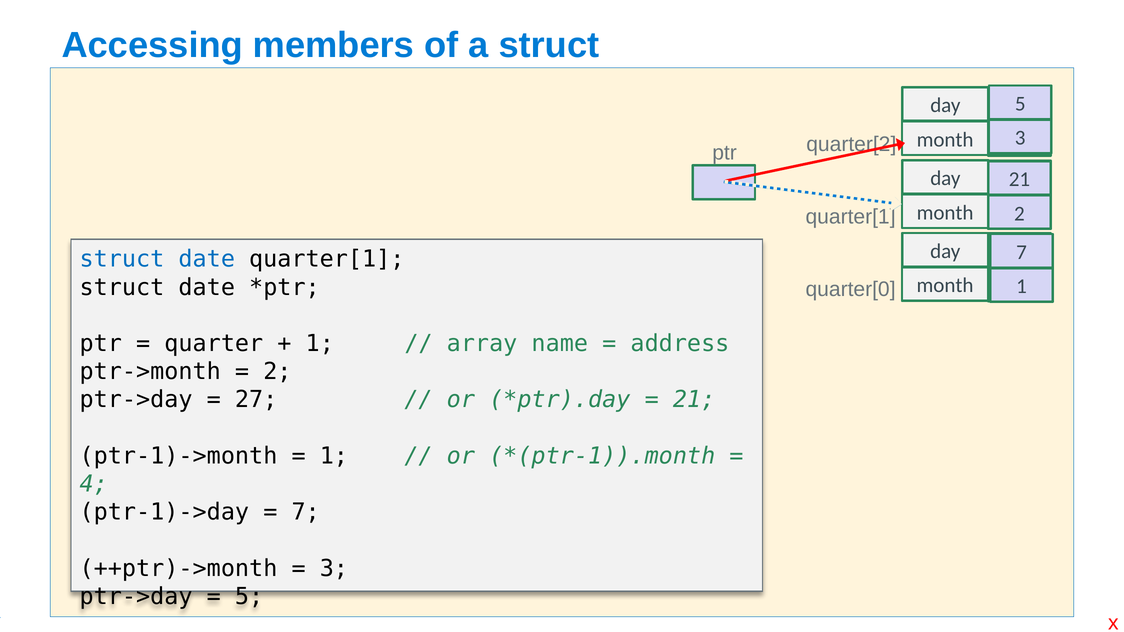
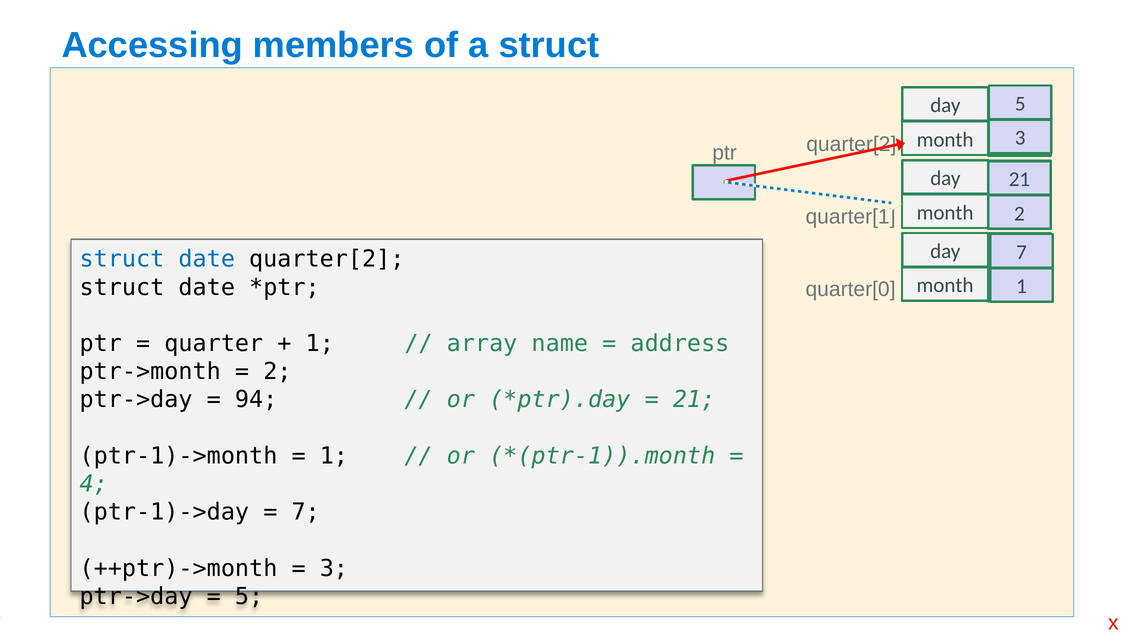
date quarter[1: quarter[1 -> quarter[2
27: 27 -> 94
